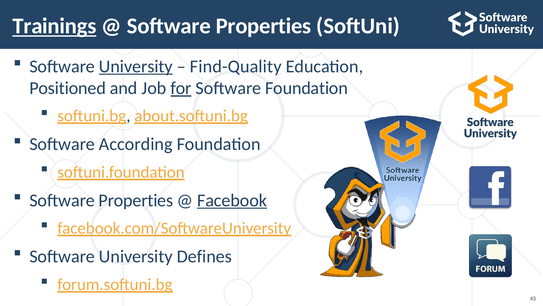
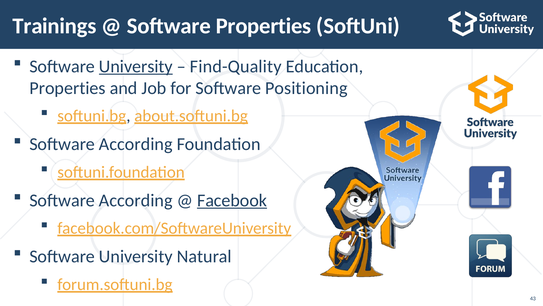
Trainings underline: present -> none
Positioned at (68, 88): Positioned -> Properties
for underline: present -> none
Software Foundation: Foundation -> Positioning
Properties at (136, 200): Properties -> According
Defines: Defines -> Natural
